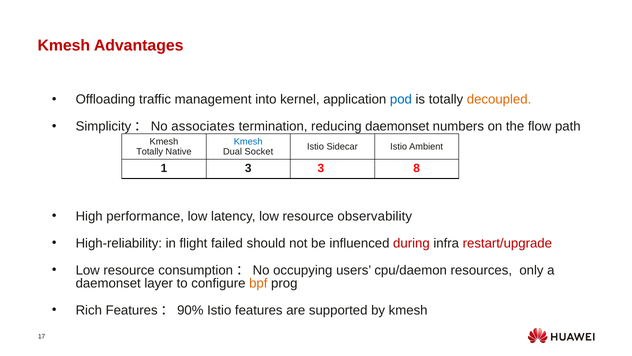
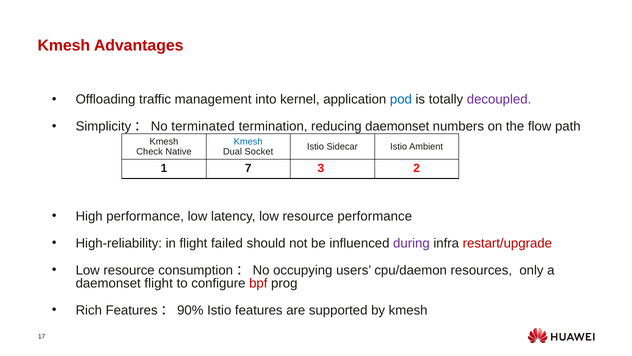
decoupled colour: orange -> purple
associates: associates -> terminated
Totally at (150, 152): Totally -> Check
1 3: 3 -> 7
8: 8 -> 2
resource observability: observability -> performance
during colour: red -> purple
daemonset layer: layer -> flight
bpf colour: orange -> red
